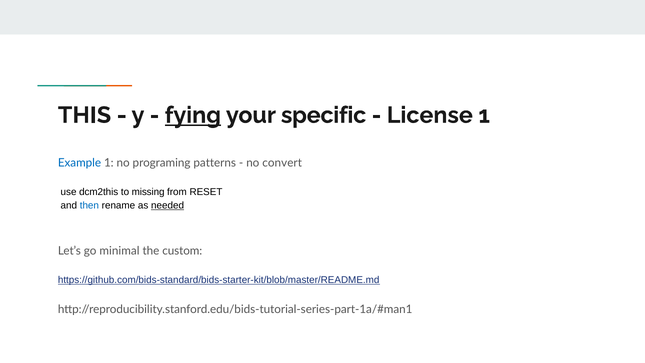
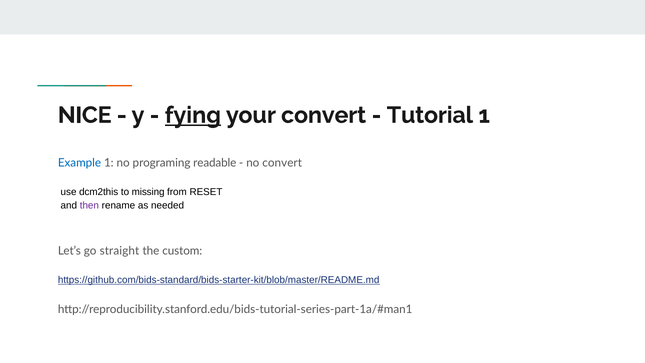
THIS: THIS -> NICE
your specific: specific -> convert
License: License -> Tutorial
patterns: patterns -> readable
then colour: blue -> purple
needed underline: present -> none
minimal: minimal -> straight
